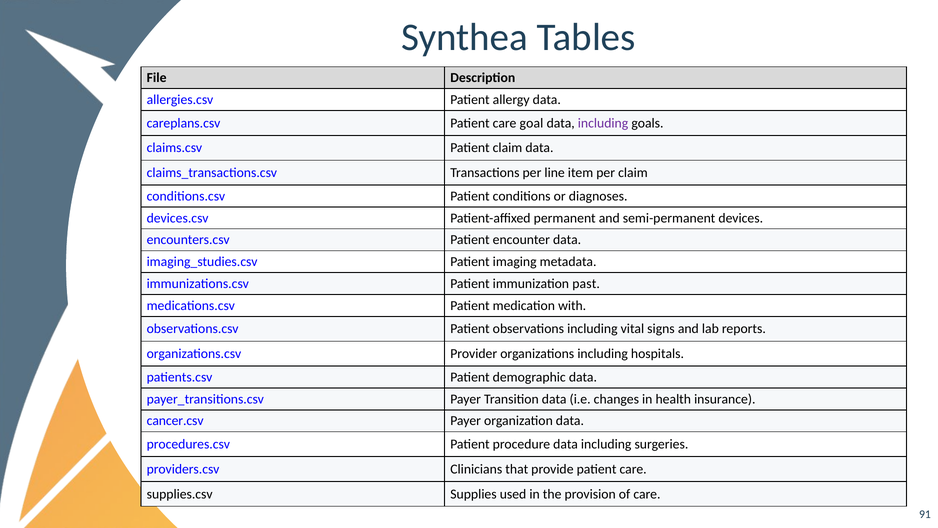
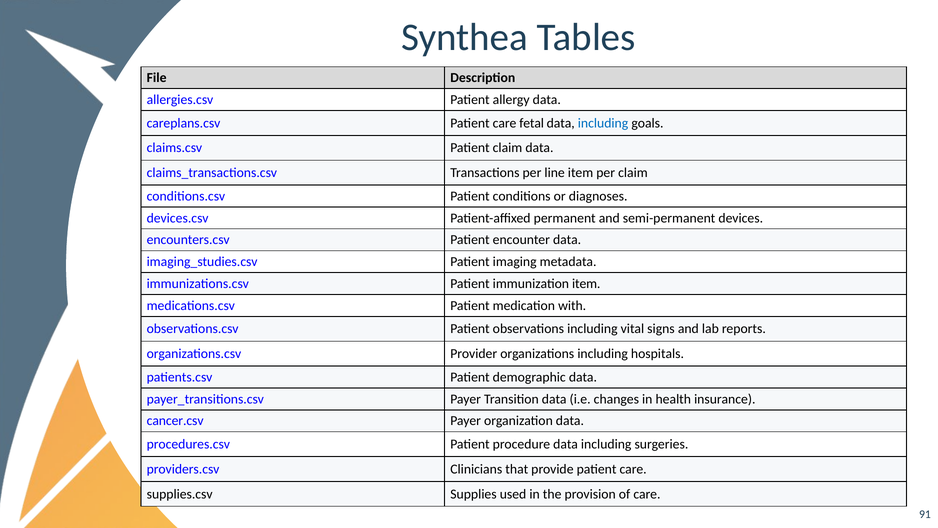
goal: goal -> fetal
including at (603, 123) colour: purple -> blue
immunization past: past -> item
